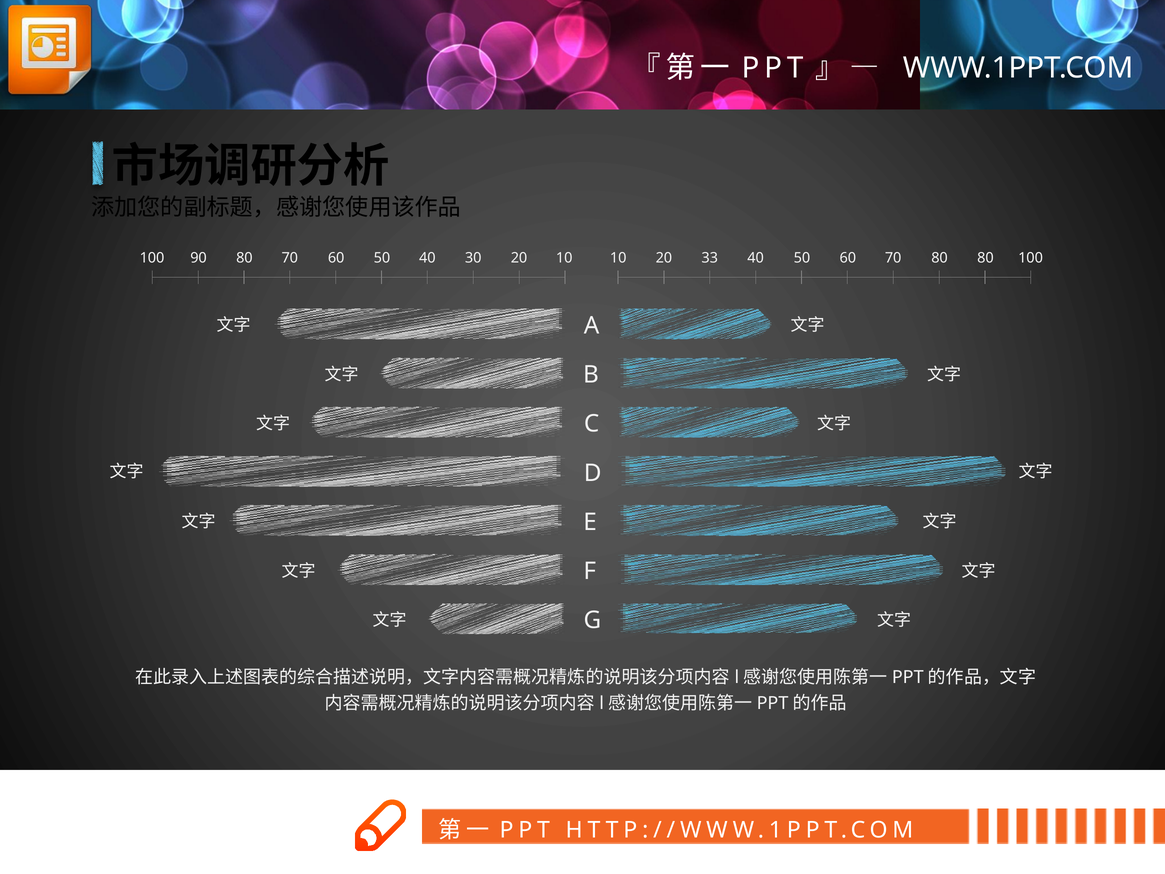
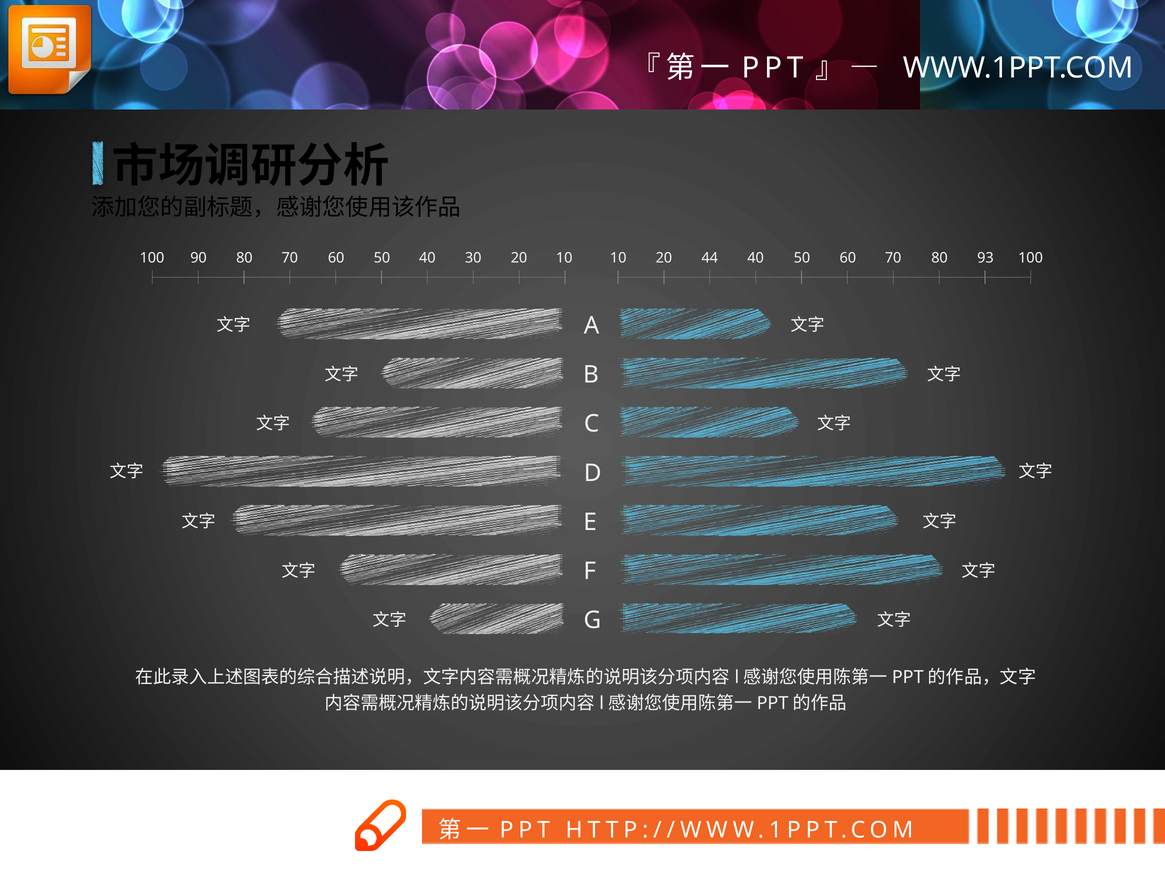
33: 33 -> 44
80 80: 80 -> 93
